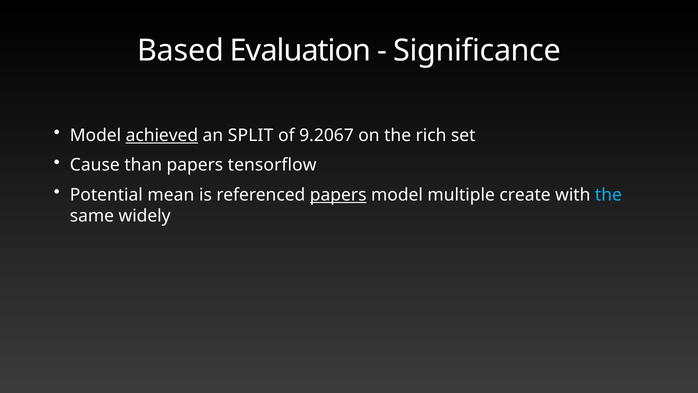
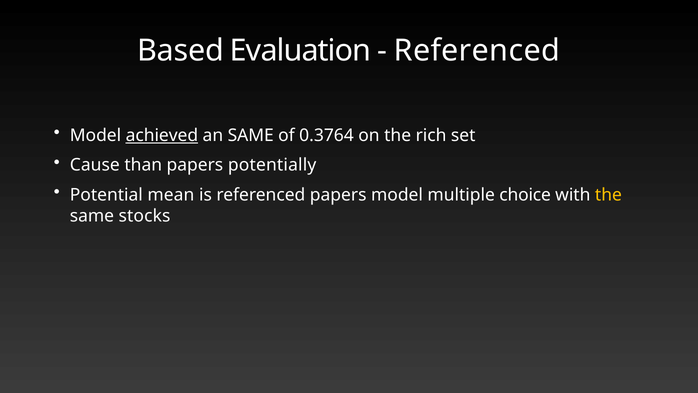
Significance at (477, 50): Significance -> Referenced
an SPLIT: SPLIT -> SAME
9.2067: 9.2067 -> 0.3764
tensorflow: tensorflow -> potentially
papers at (338, 195) underline: present -> none
create: create -> choice
the at (608, 195) colour: light blue -> yellow
widely: widely -> stocks
